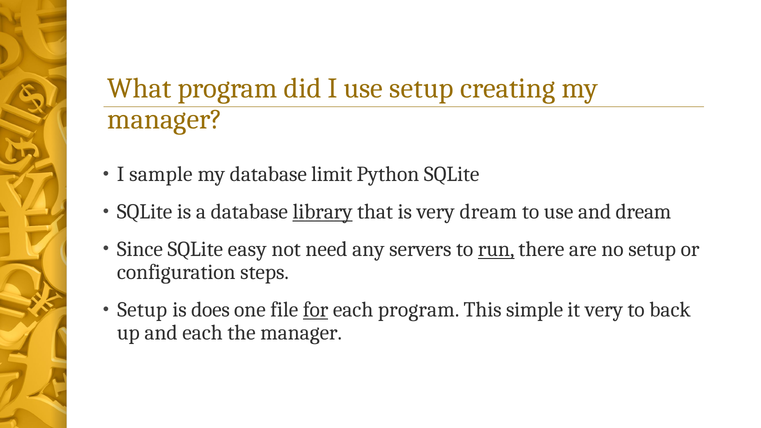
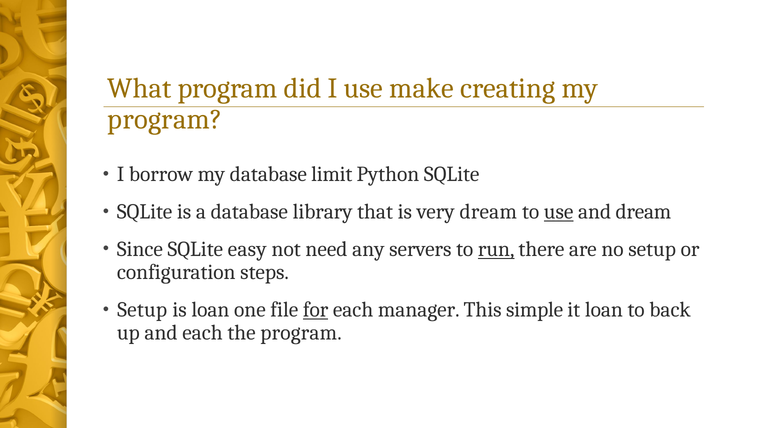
use setup: setup -> make
manager at (165, 119): manager -> program
sample: sample -> borrow
library underline: present -> none
use at (559, 212) underline: none -> present
is does: does -> loan
each program: program -> manager
it very: very -> loan
the manager: manager -> program
